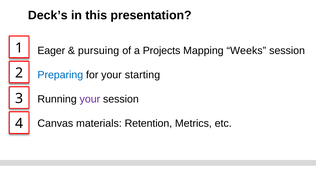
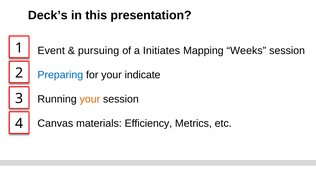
Eager: Eager -> Event
Projects: Projects -> Initiates
starting: starting -> indicate
your at (90, 99) colour: purple -> orange
Retention: Retention -> Efficiency
